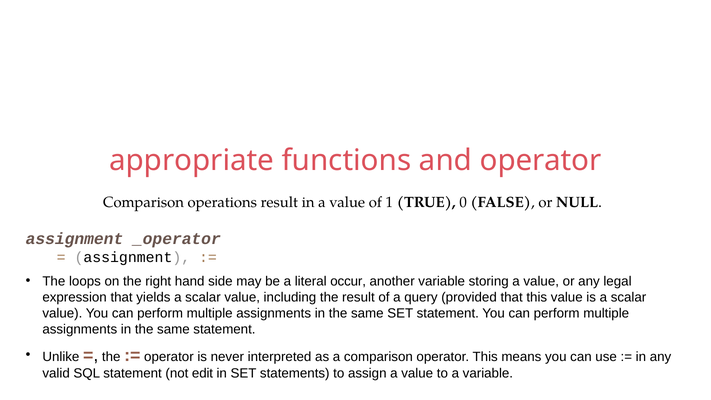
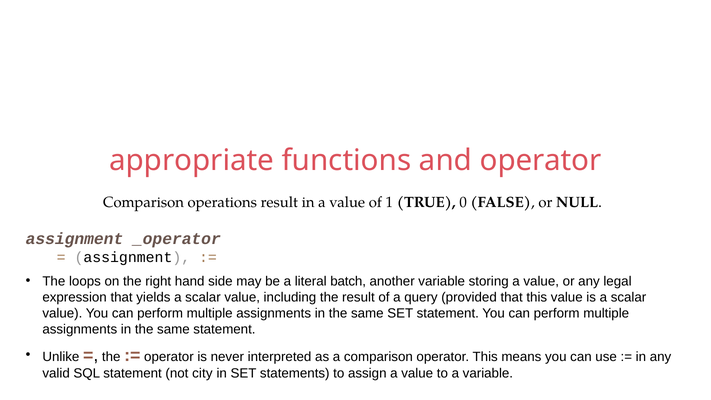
occur: occur -> batch
edit: edit -> city
